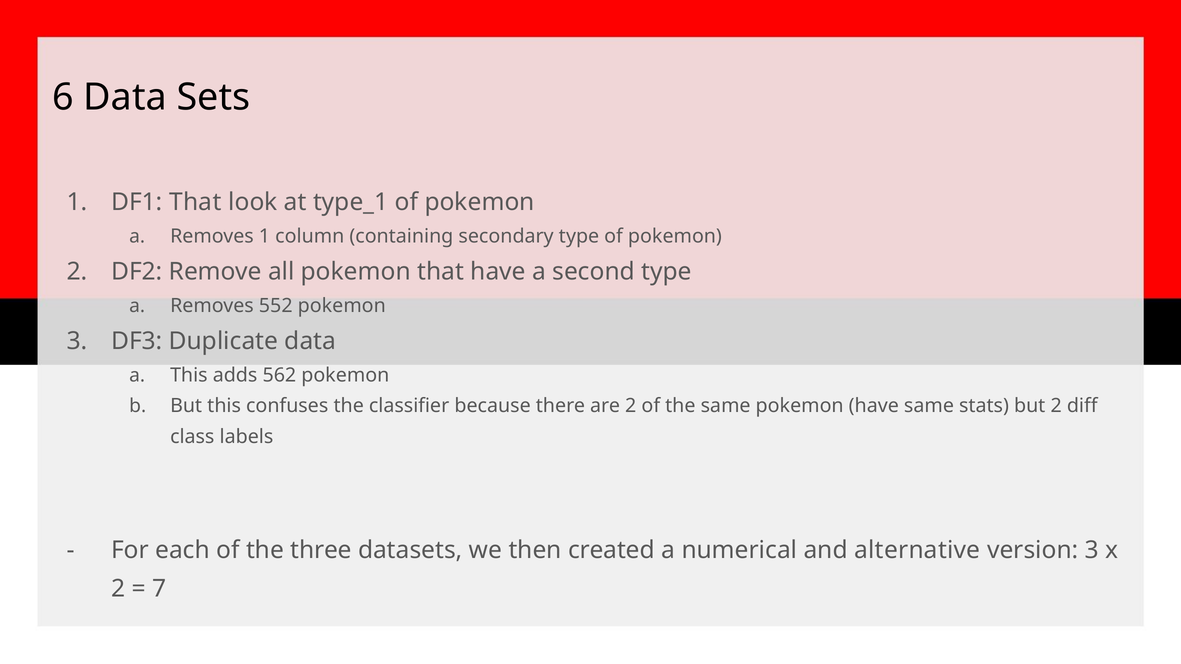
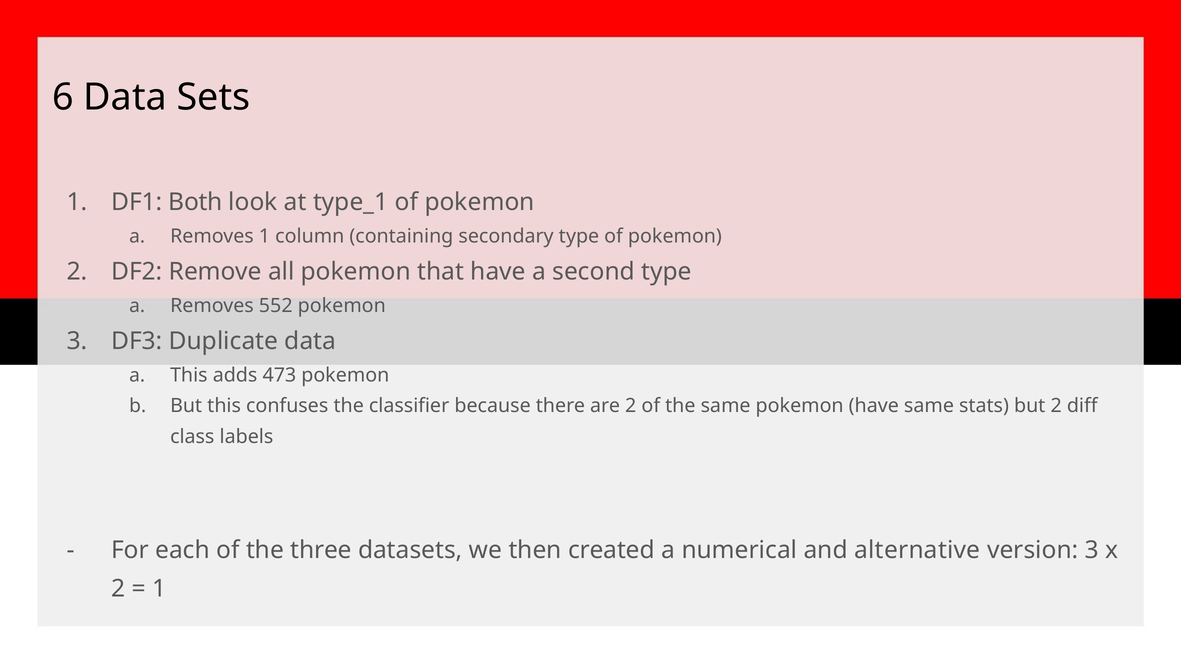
DF1 That: That -> Both
562: 562 -> 473
7 at (159, 589): 7 -> 1
